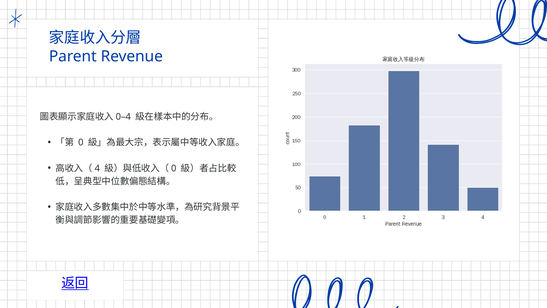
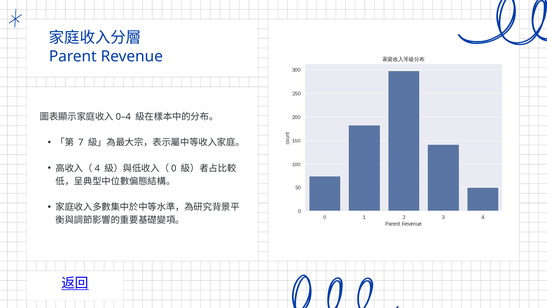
0 at (81, 142): 0 -> 7
